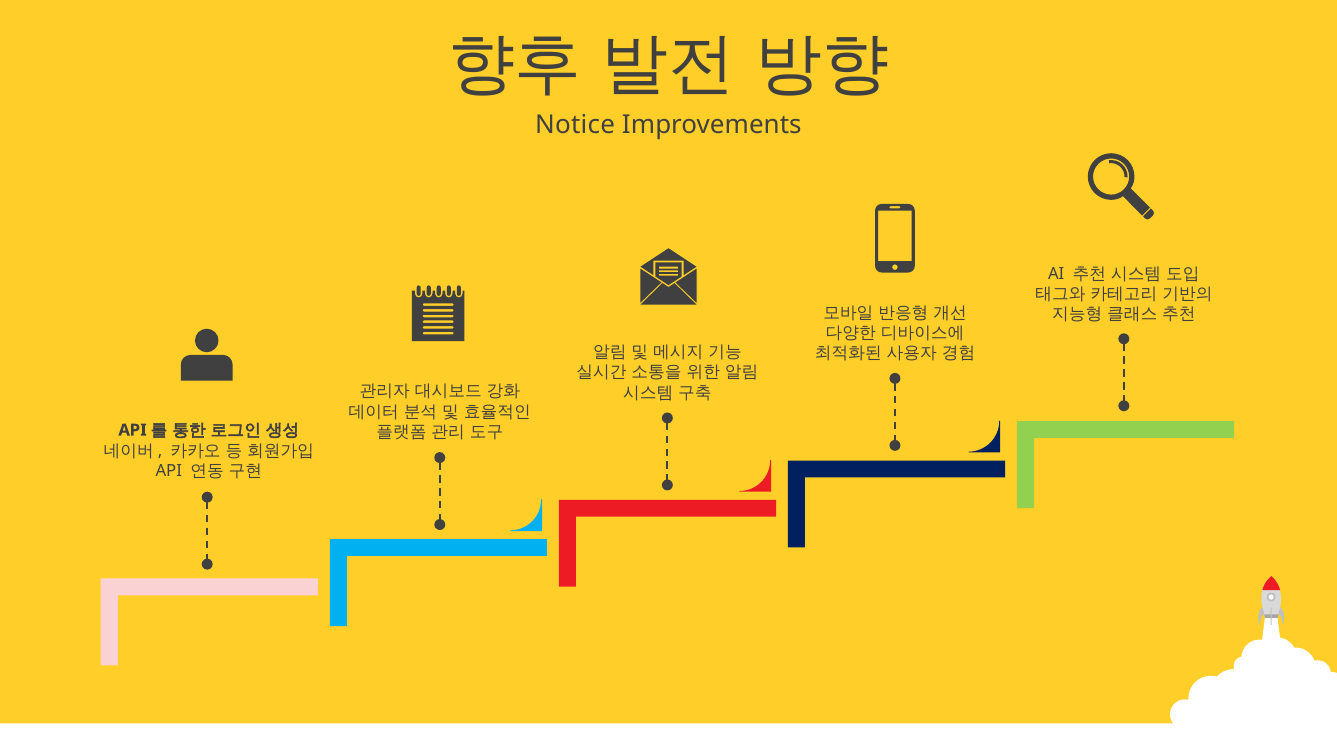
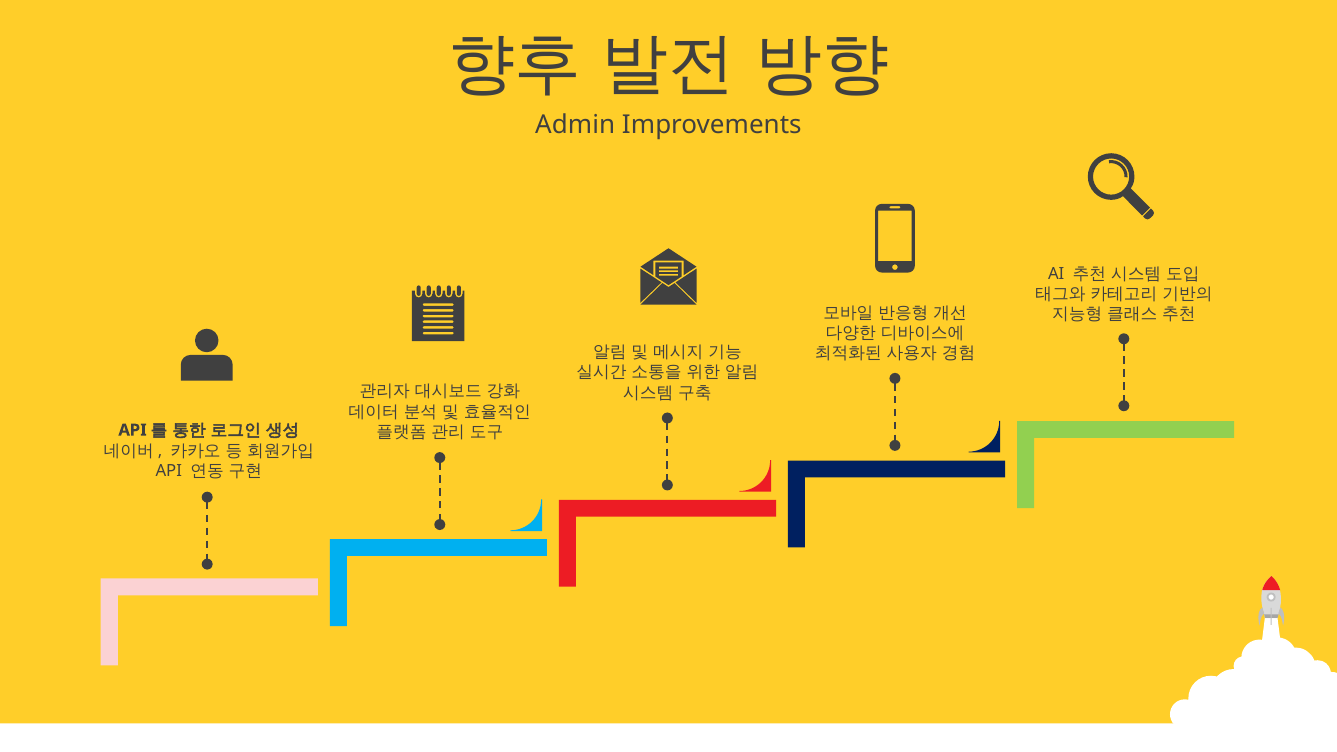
Notice: Notice -> Admin
